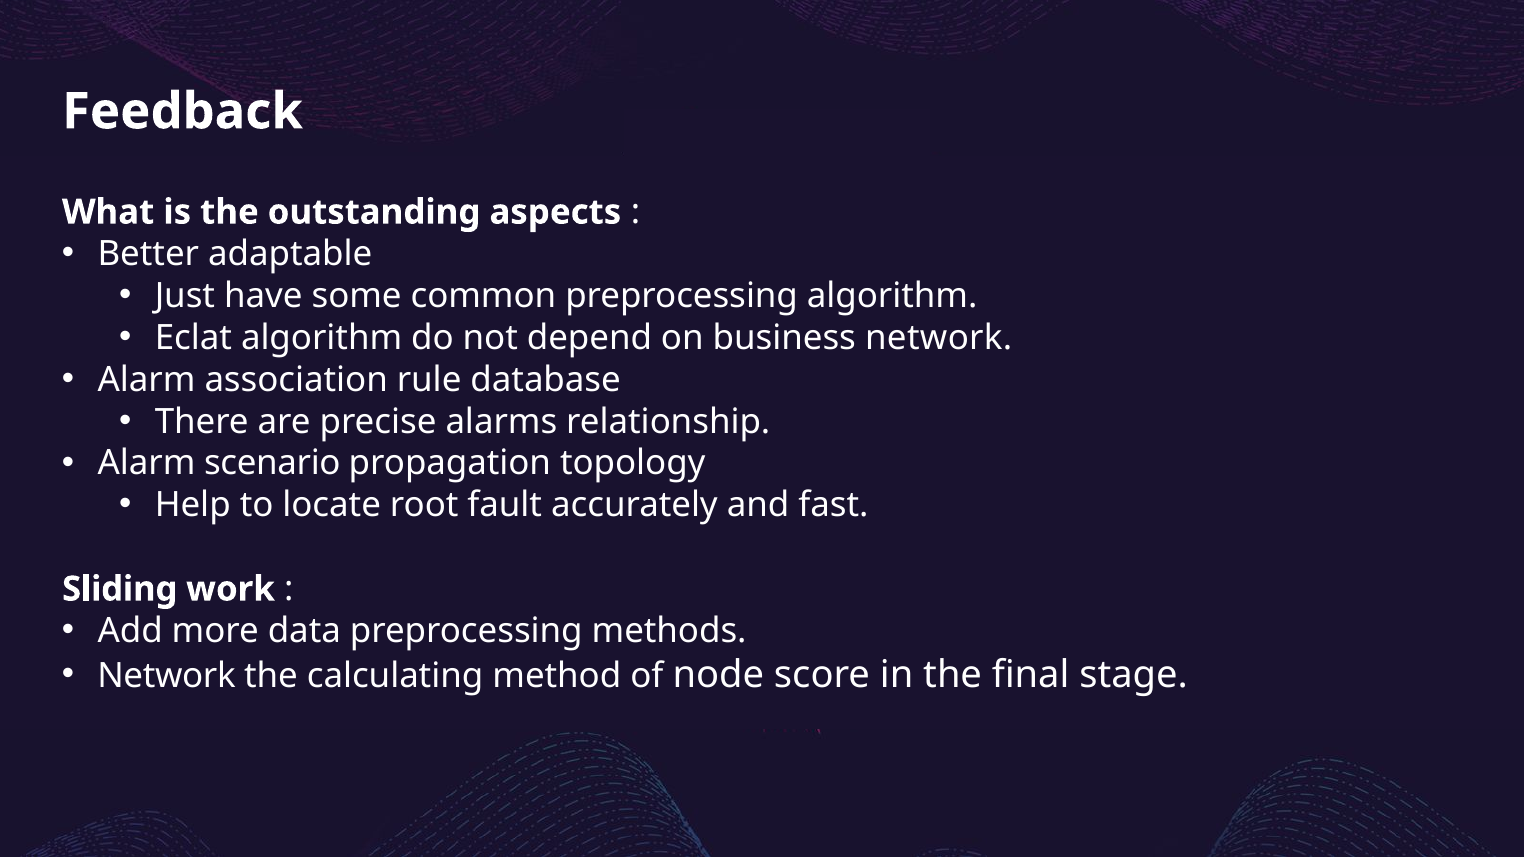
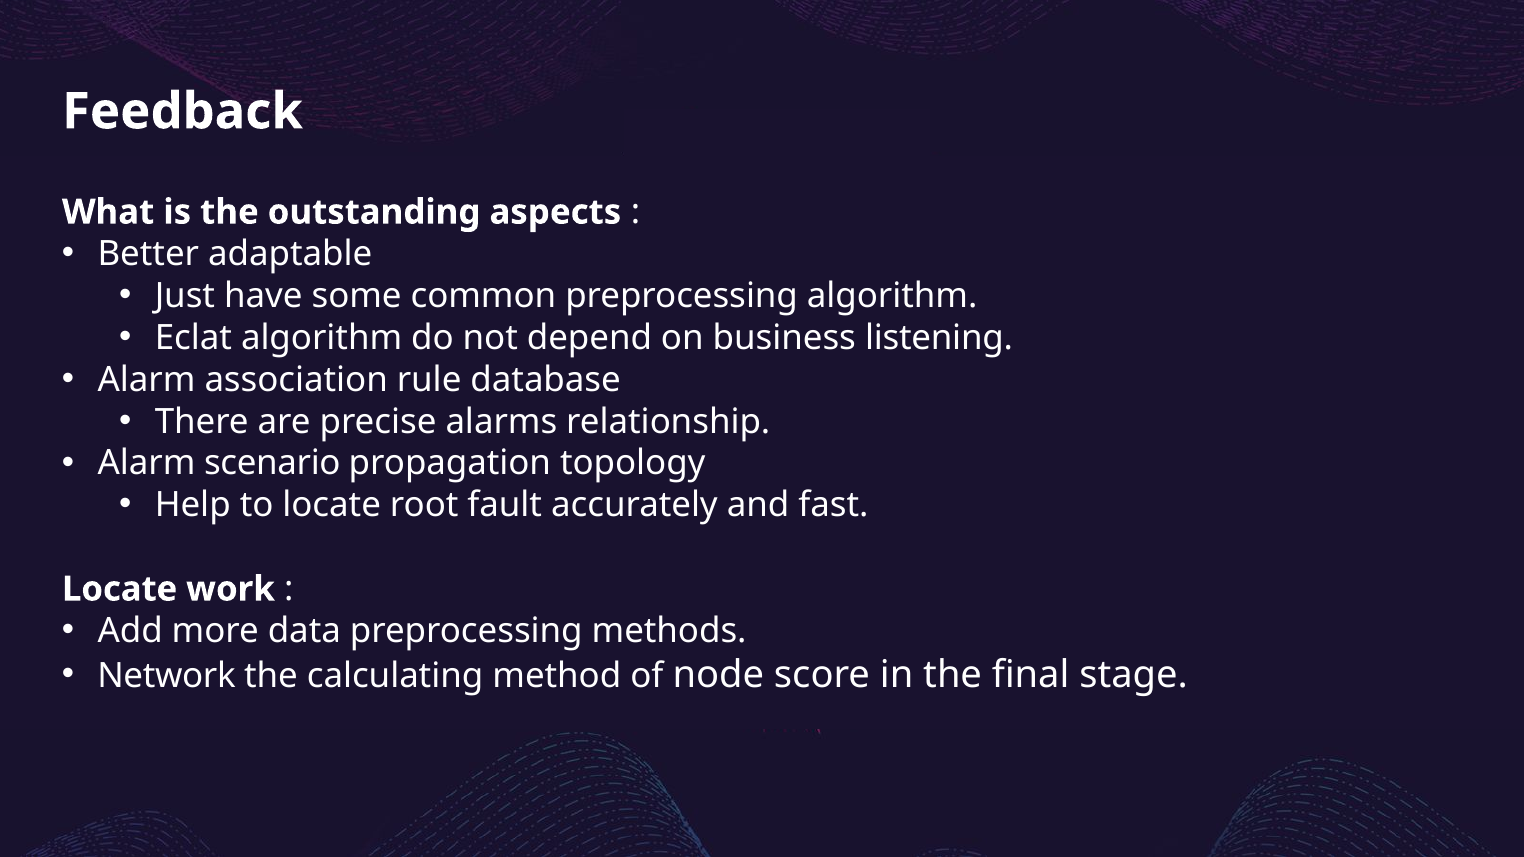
business network: network -> listening
Sliding at (120, 589): Sliding -> Locate
